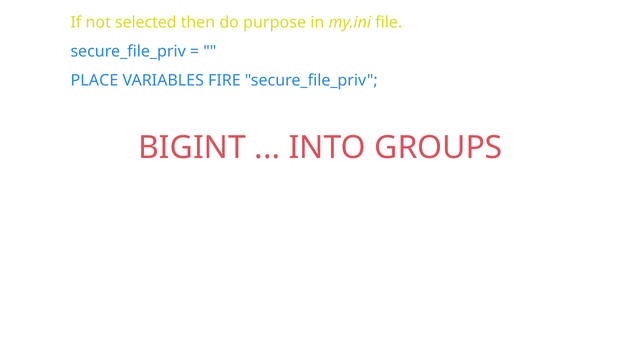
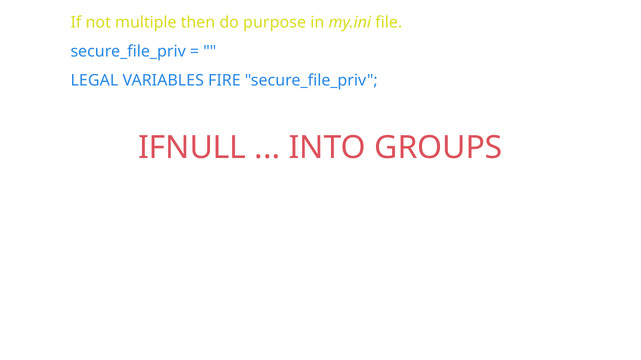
selected: selected -> multiple
PLACE: PLACE -> LEGAL
BIGINT: BIGINT -> IFNULL
